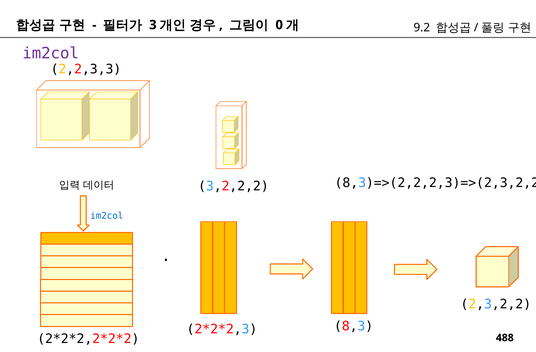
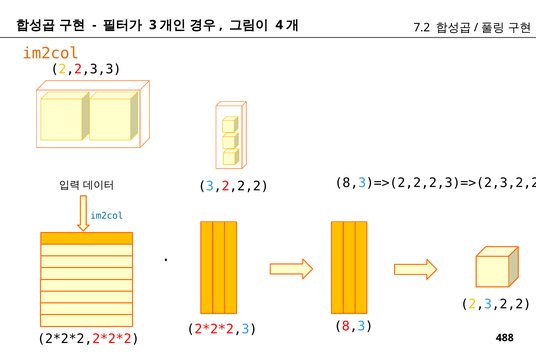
0: 0 -> 4
9.2: 9.2 -> 7.2
im2col at (51, 53) colour: purple -> orange
